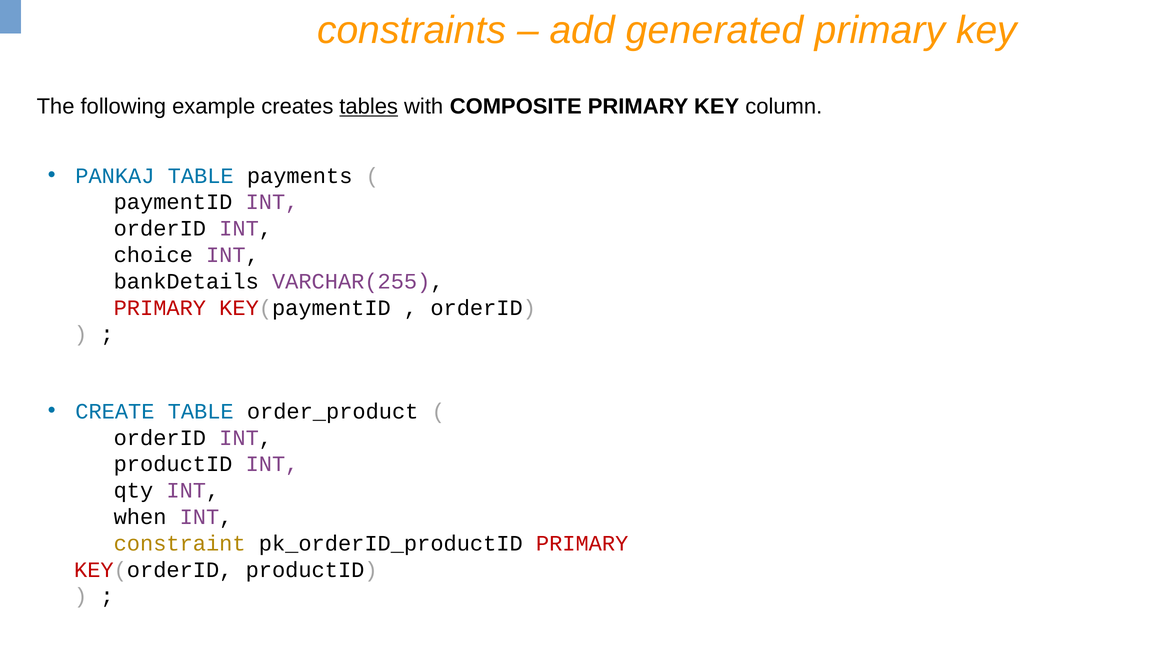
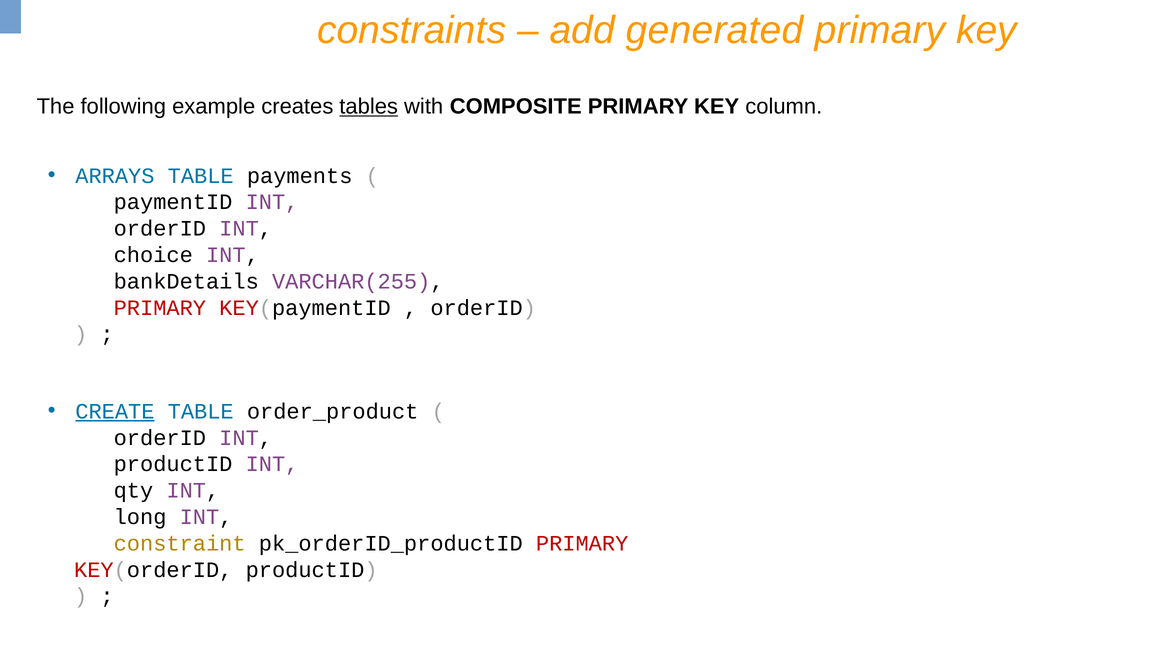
PANKAJ: PANKAJ -> ARRAYS
CREATE underline: none -> present
when: when -> long
